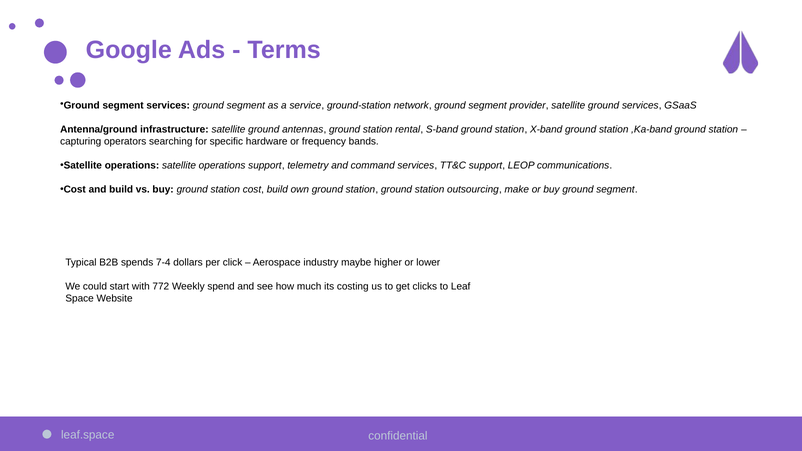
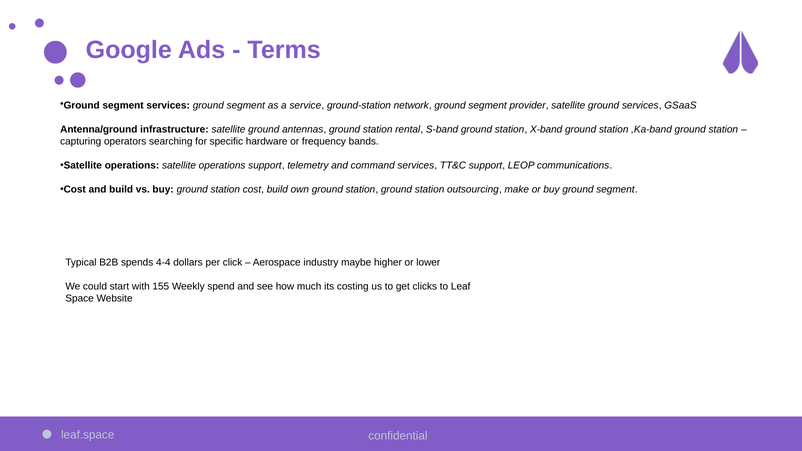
7-4: 7-4 -> 4-4
772: 772 -> 155
